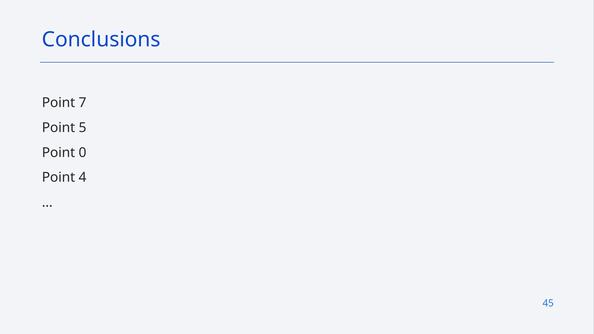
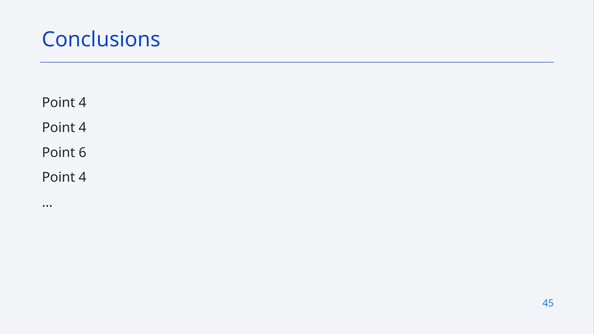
7 at (83, 103): 7 -> 4
5 at (83, 128): 5 -> 4
0: 0 -> 6
